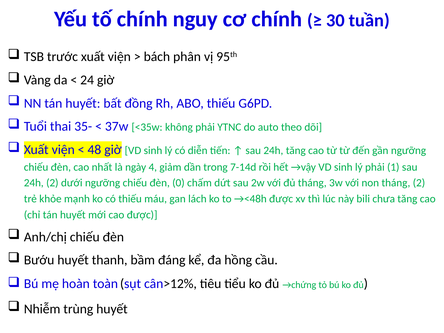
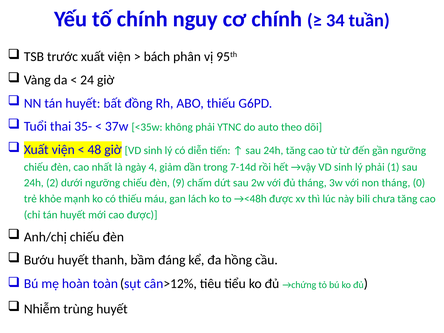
30: 30 -> 34
0: 0 -> 9
tháng 2: 2 -> 0
